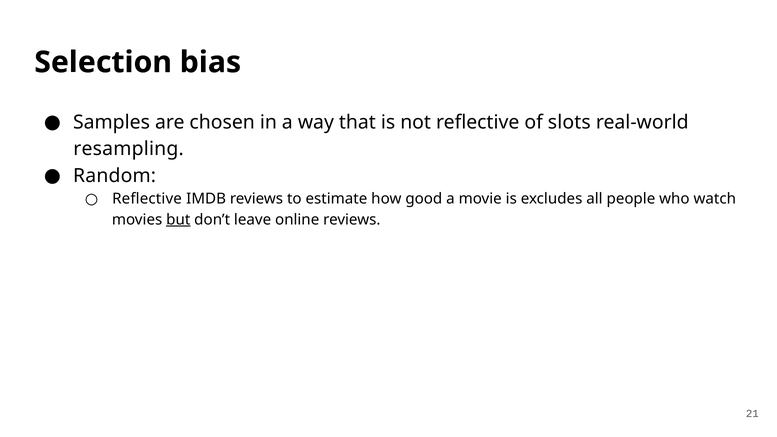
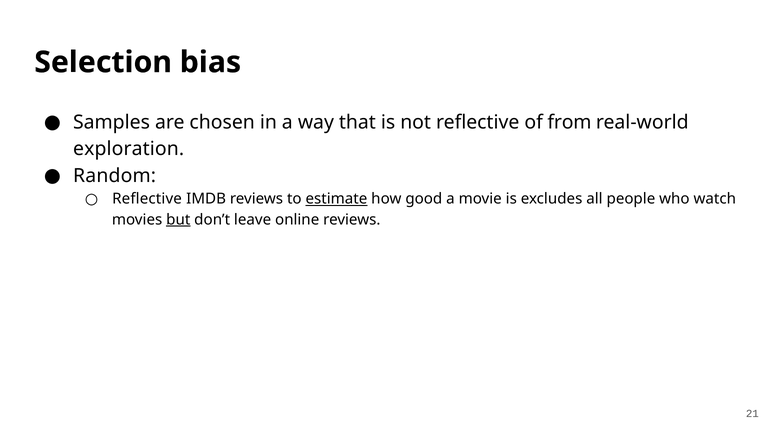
slots: slots -> from
resampling: resampling -> exploration
estimate underline: none -> present
